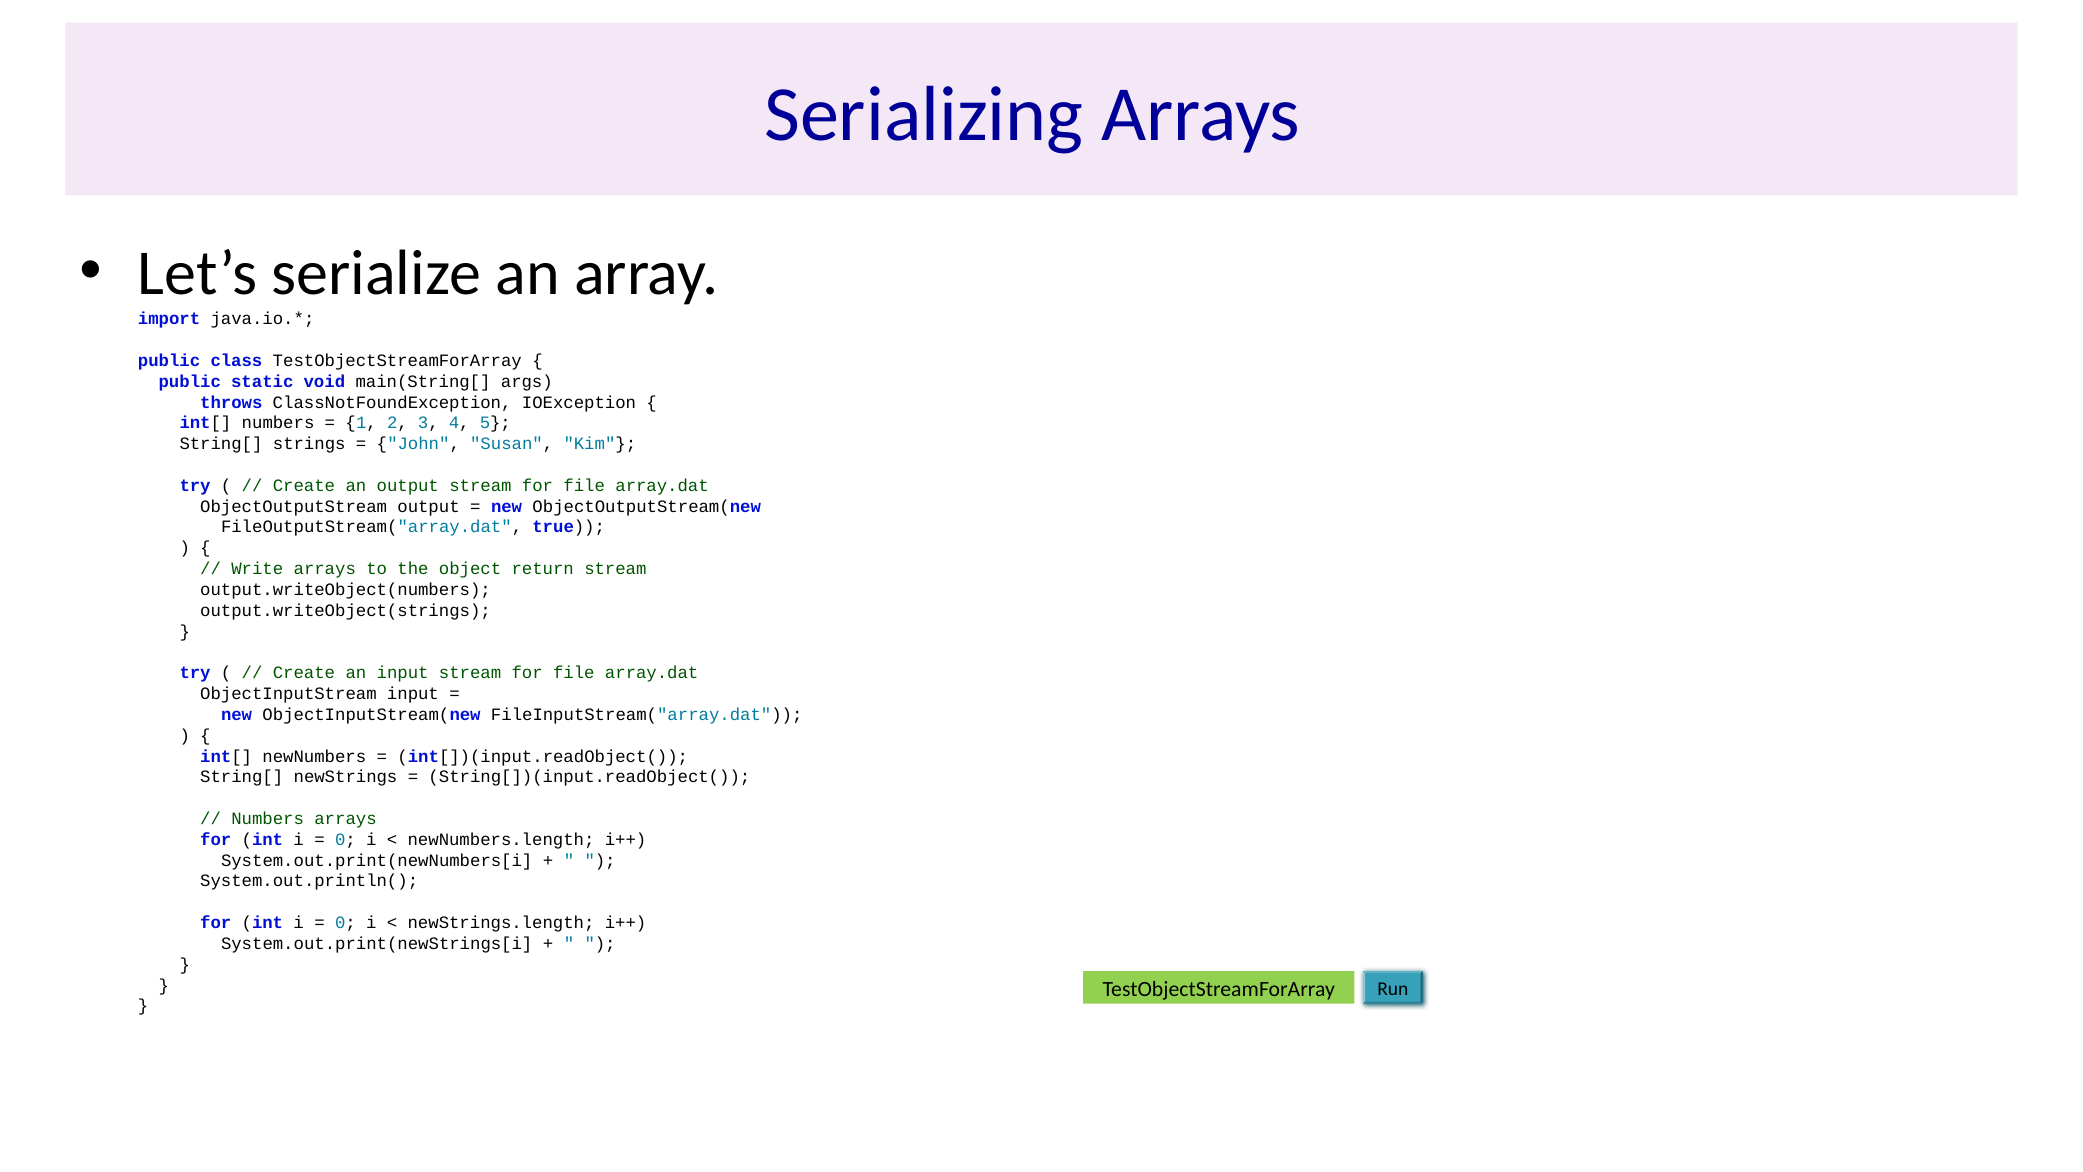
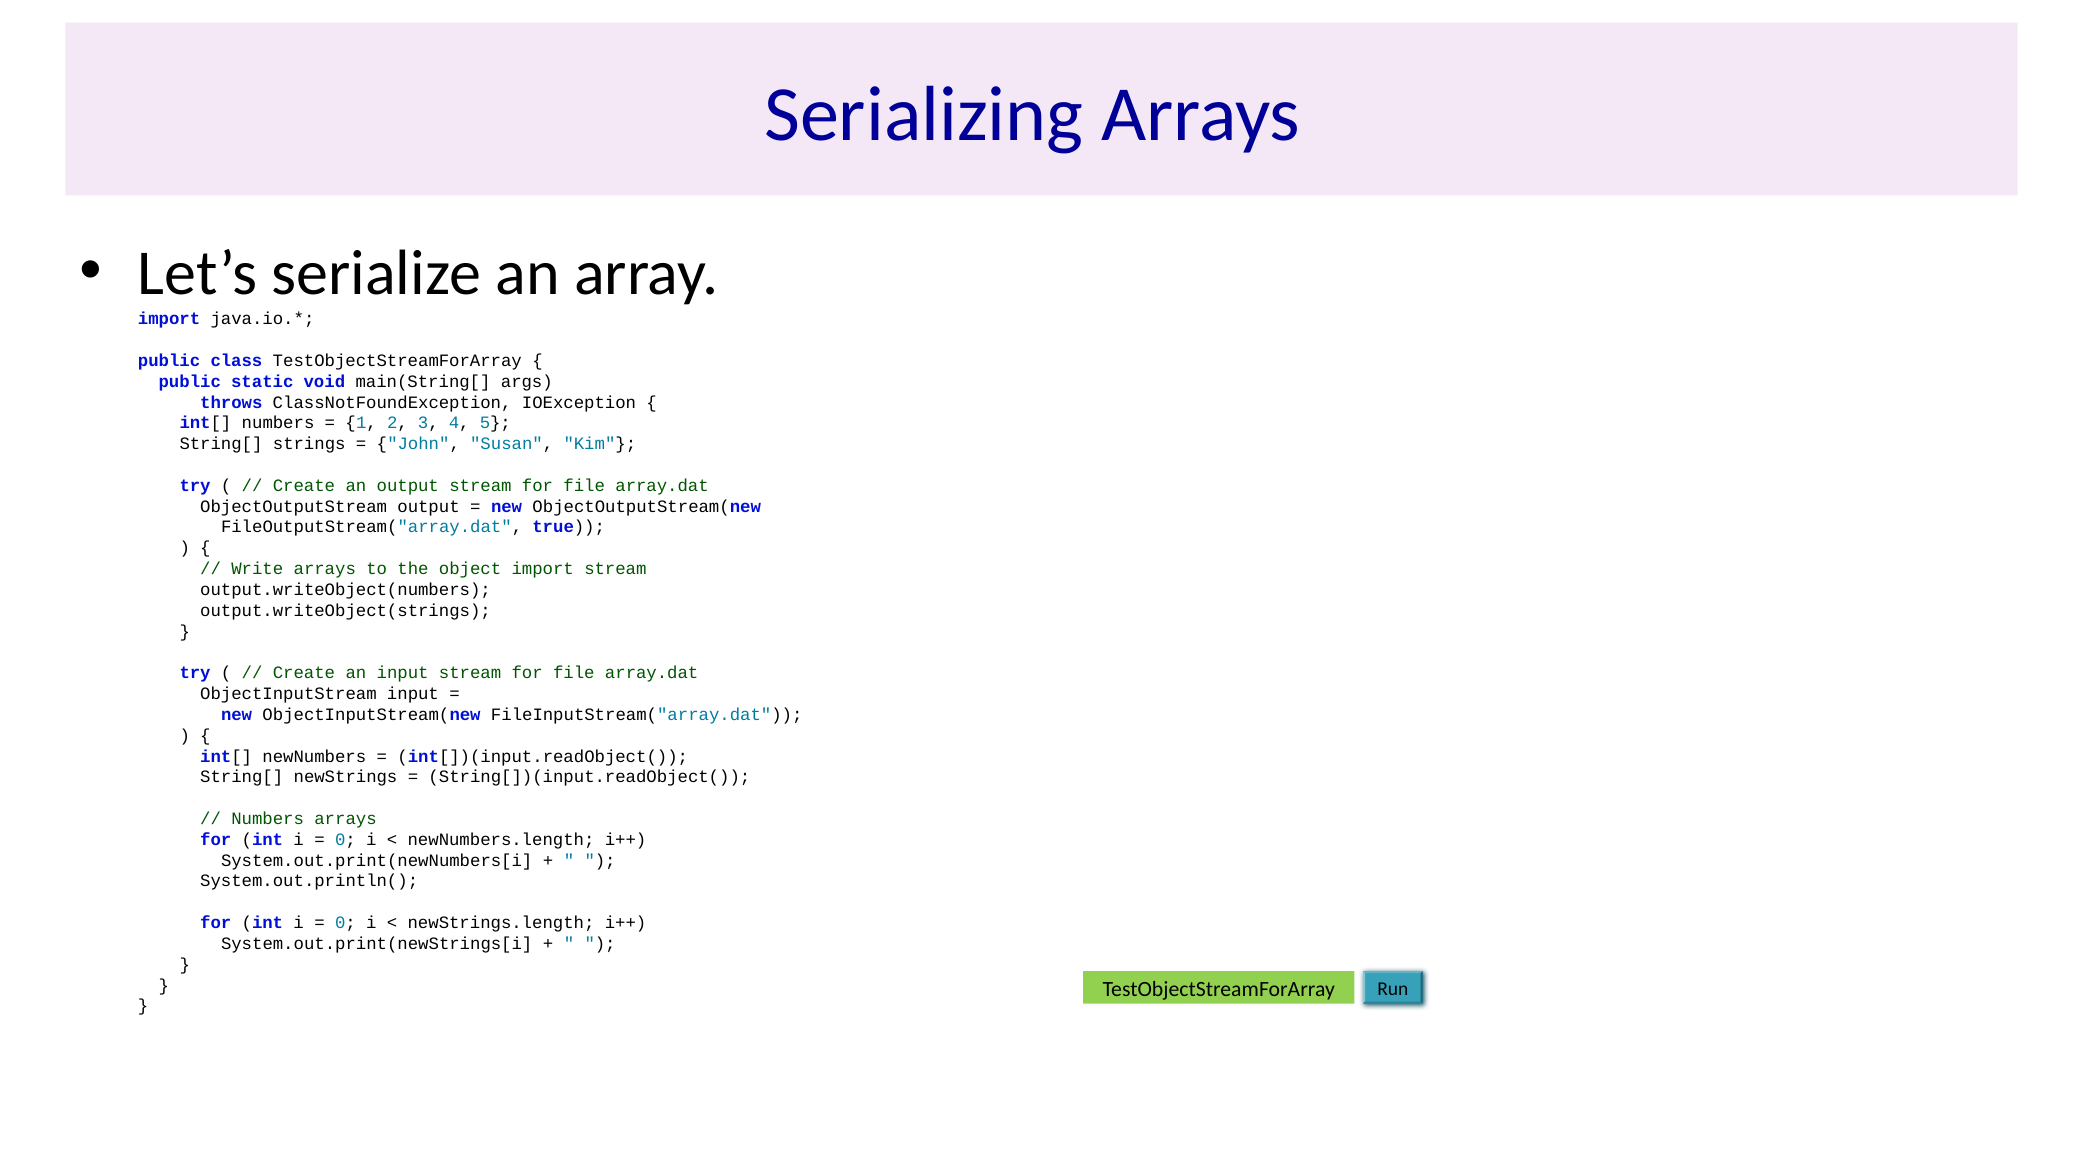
object return: return -> import
